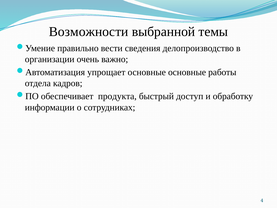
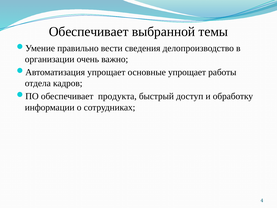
Возможности at (89, 32): Возможности -> Обеспечивает
основные основные: основные -> упрощает
